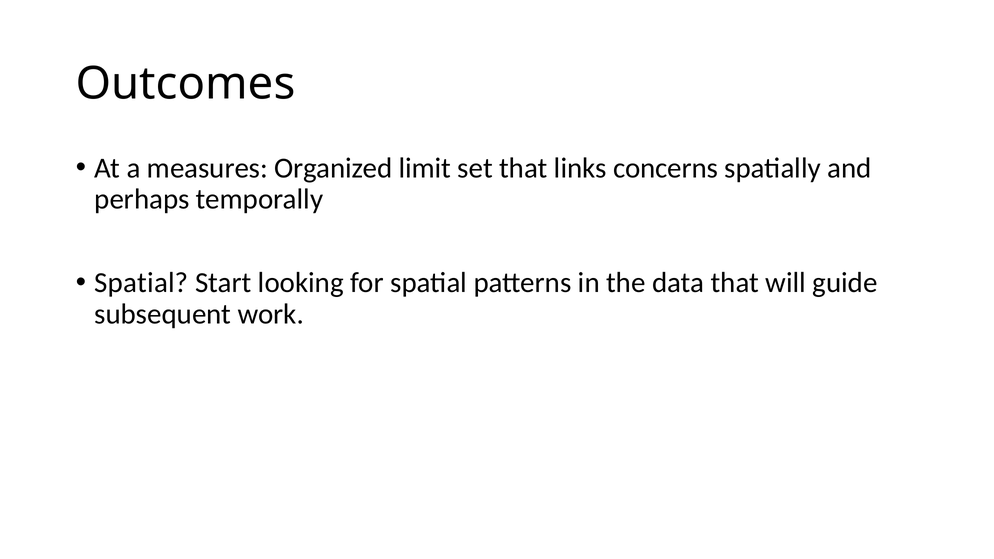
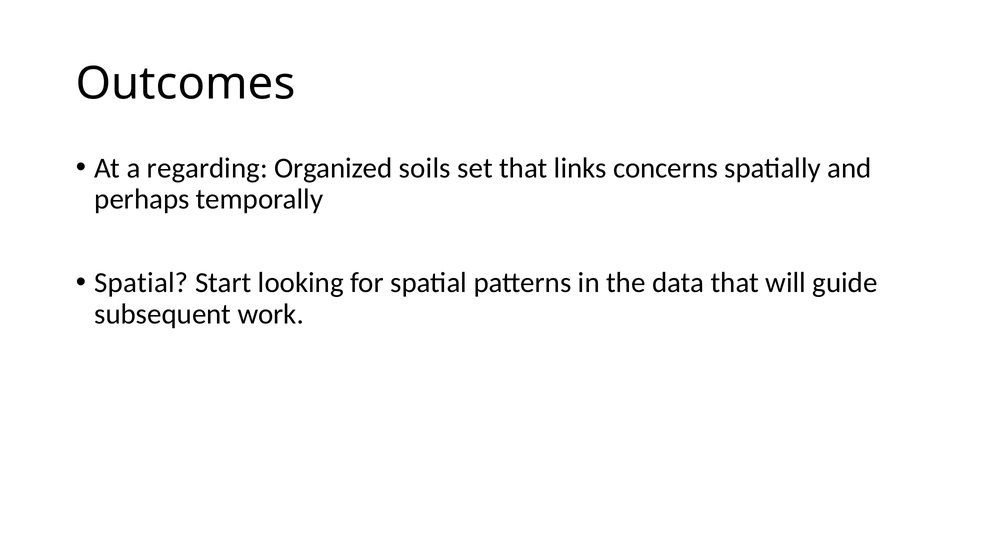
measures: measures -> regarding
limit: limit -> soils
